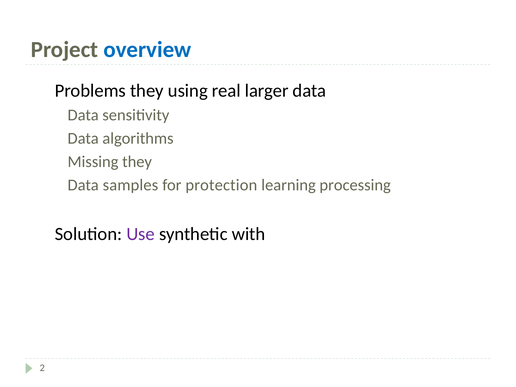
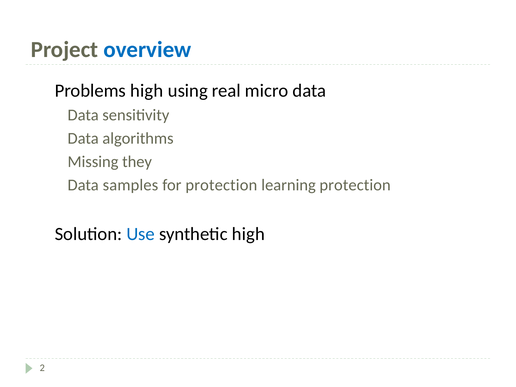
they at (147, 91): they -> high
larger: larger -> micro
learning processing: processing -> protection
Use colour: purple -> blue
synthetic with: with -> high
